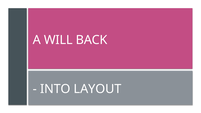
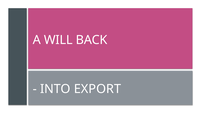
LAYOUT: LAYOUT -> EXPORT
